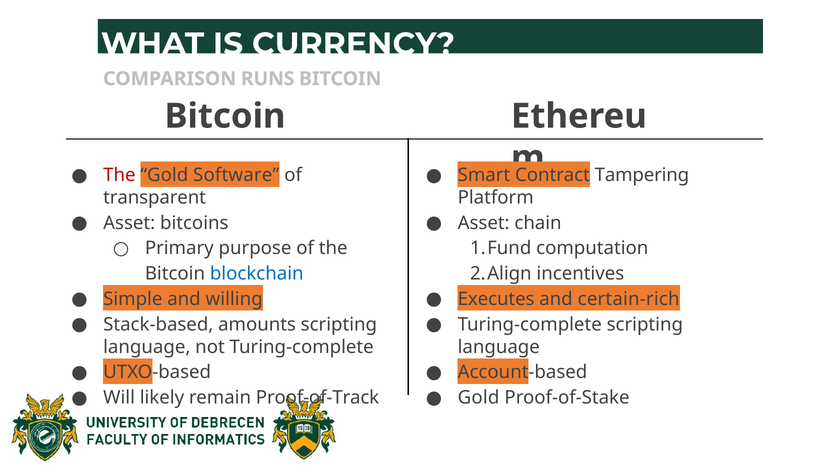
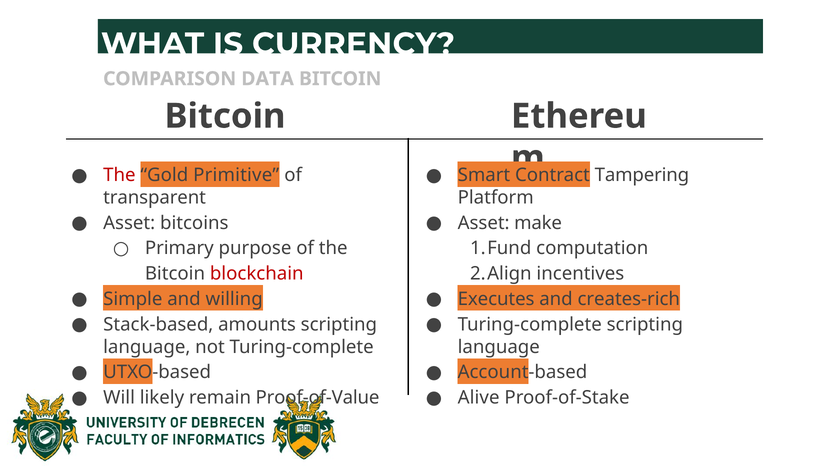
RUNS: RUNS -> DATA
Software: Software -> Primitive
chain: chain -> make
blockchain colour: blue -> red
certain-rich: certain-rich -> creates-rich
Proof-of-Track: Proof-of-Track -> Proof-of-Value
Gold at (479, 397): Gold -> Alive
